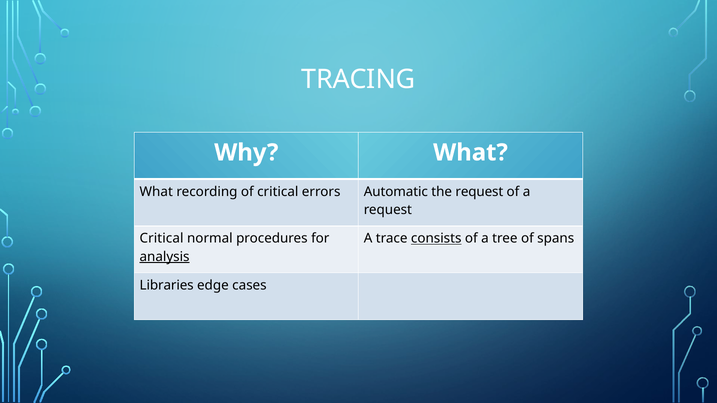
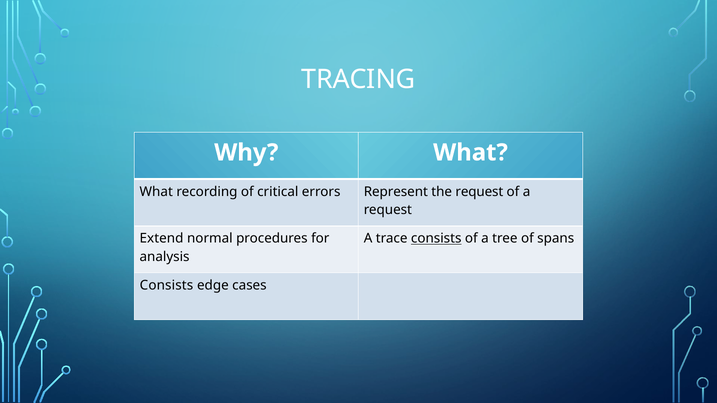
Automatic: Automatic -> Represent
Critical at (162, 239): Critical -> Extend
analysis underline: present -> none
Libraries at (167, 286): Libraries -> Consists
